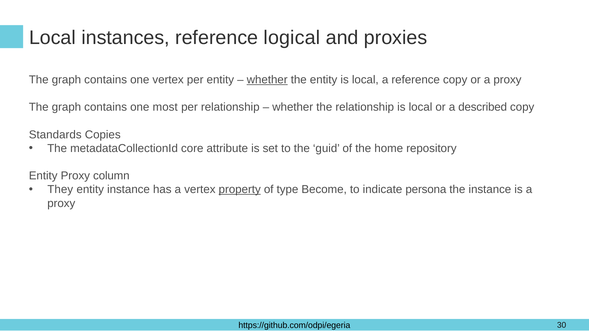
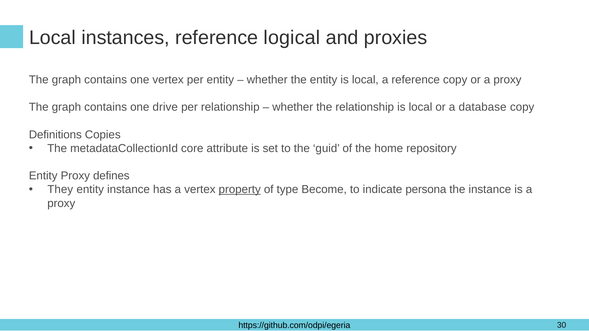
whether at (267, 80) underline: present -> none
most: most -> drive
described: described -> database
Standards: Standards -> Definitions
column: column -> defines
